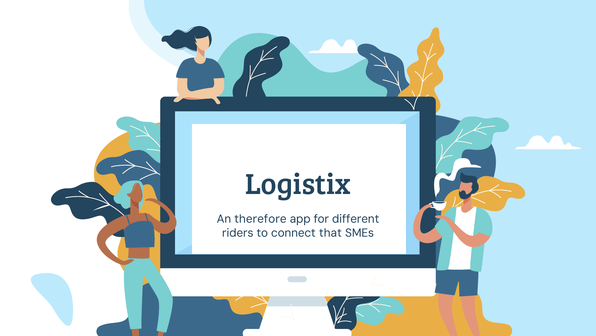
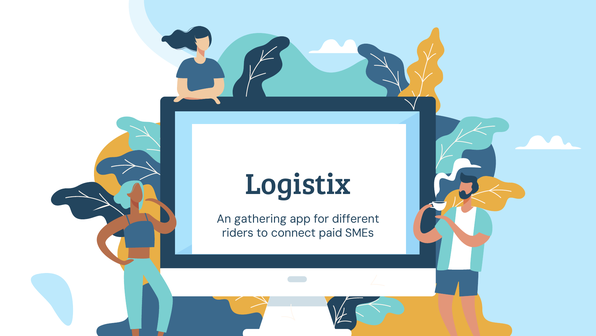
therefore: therefore -> gathering
that: that -> paid
